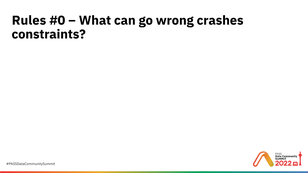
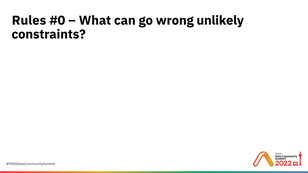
crashes: crashes -> unlikely
